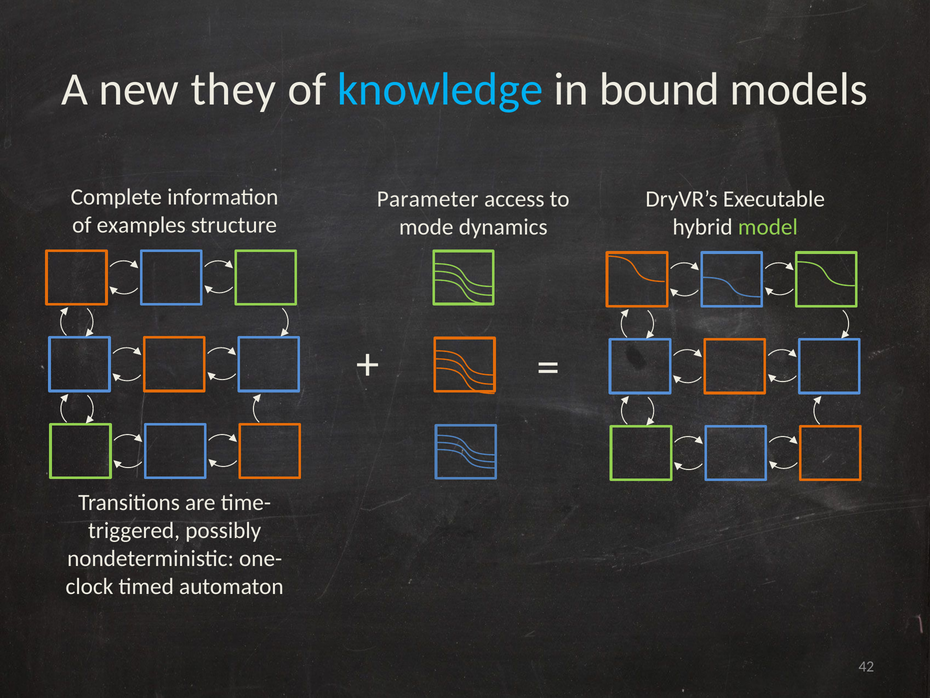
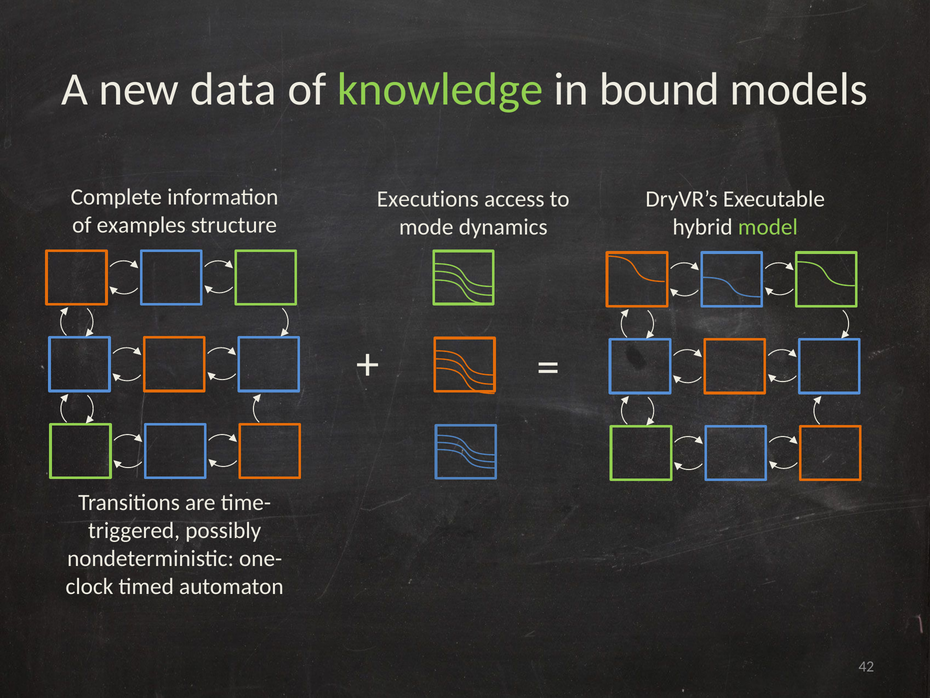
they: they -> data
knowledge colour: light blue -> light green
Parameter: Parameter -> Executions
